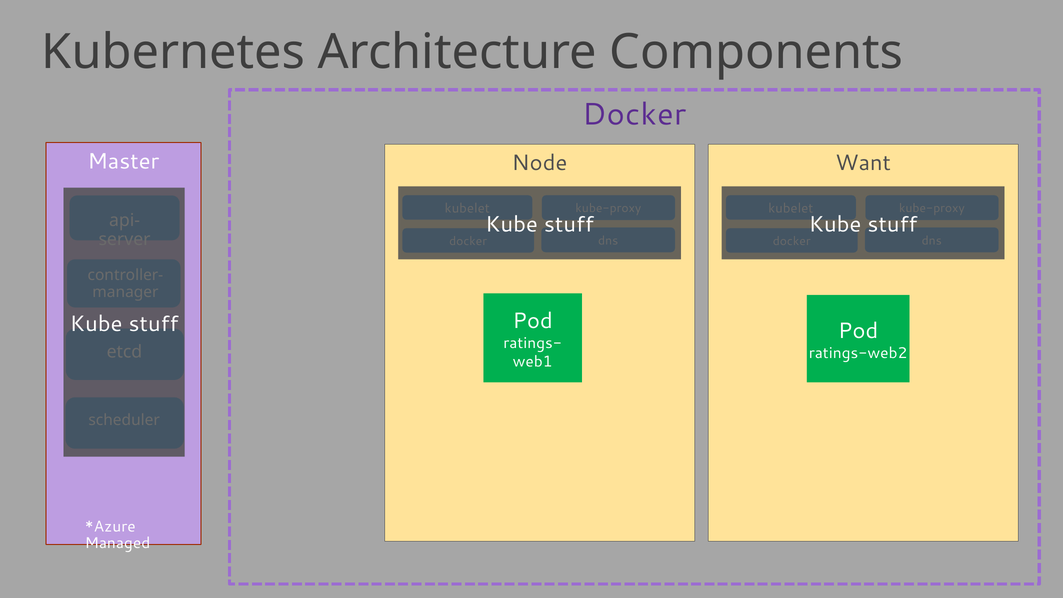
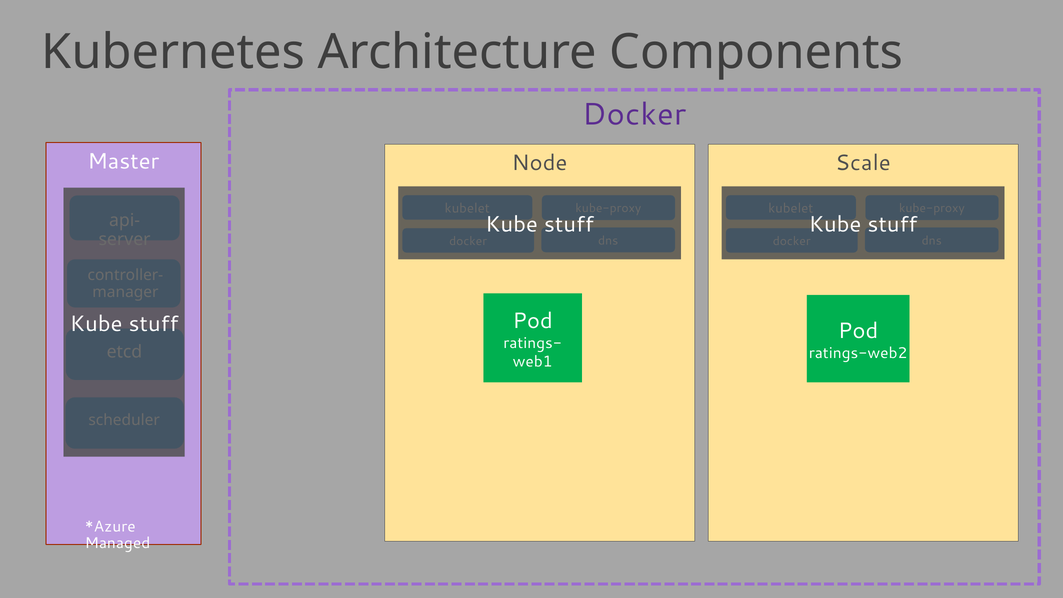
Want: Want -> Scale
